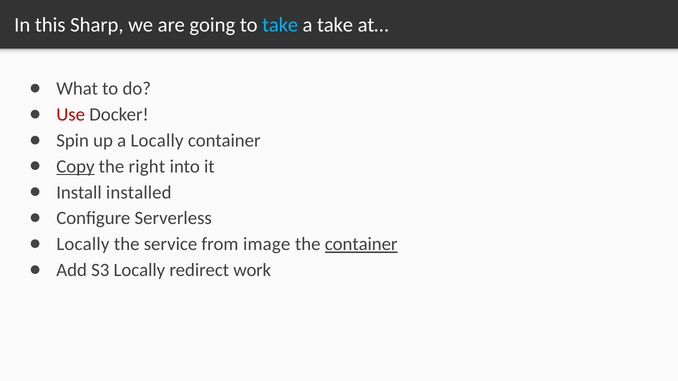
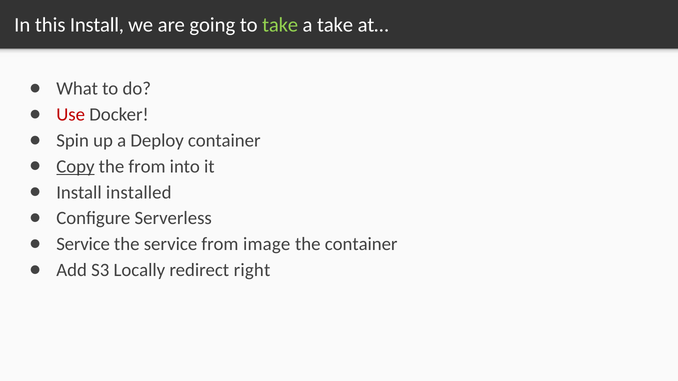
this Sharp: Sharp -> Install
take at (280, 25) colour: light blue -> light green
a Locally: Locally -> Deploy
the right: right -> from
Locally at (83, 244): Locally -> Service
container at (361, 244) underline: present -> none
work: work -> right
